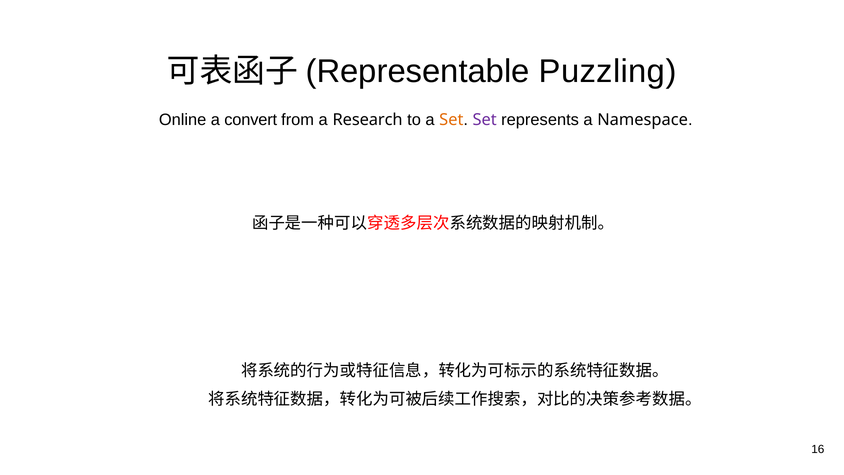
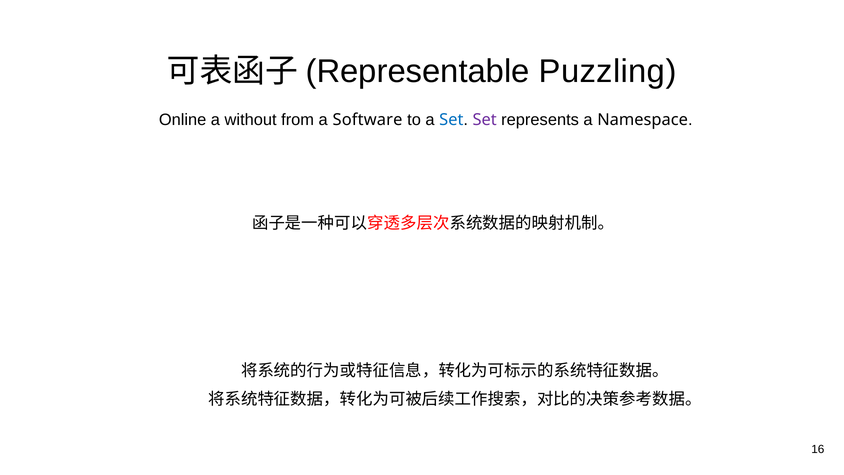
convert: convert -> without
Research: Research -> Software
Set at (451, 120) colour: orange -> blue
